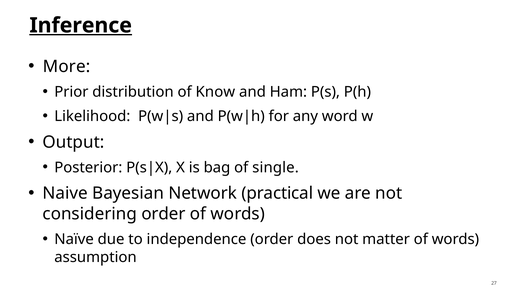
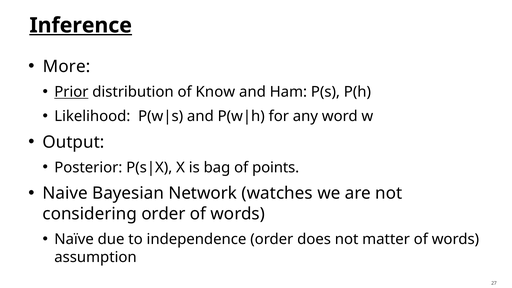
Prior underline: none -> present
single: single -> points
practical: practical -> watches
